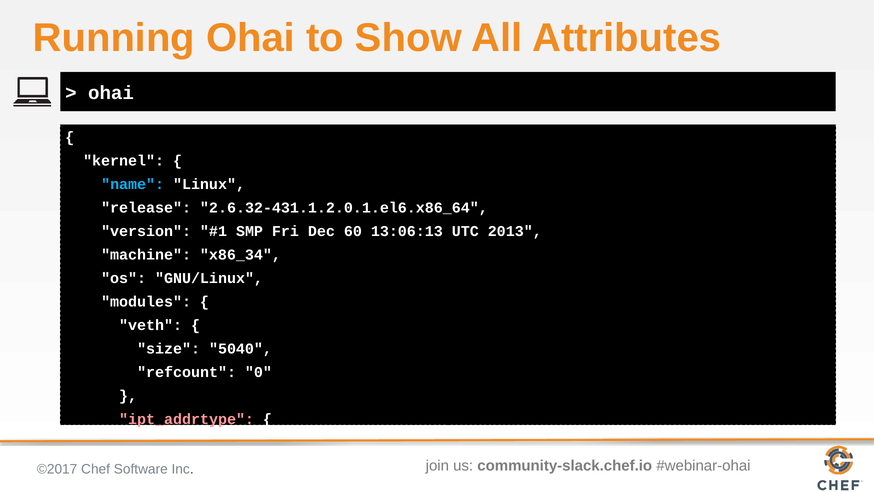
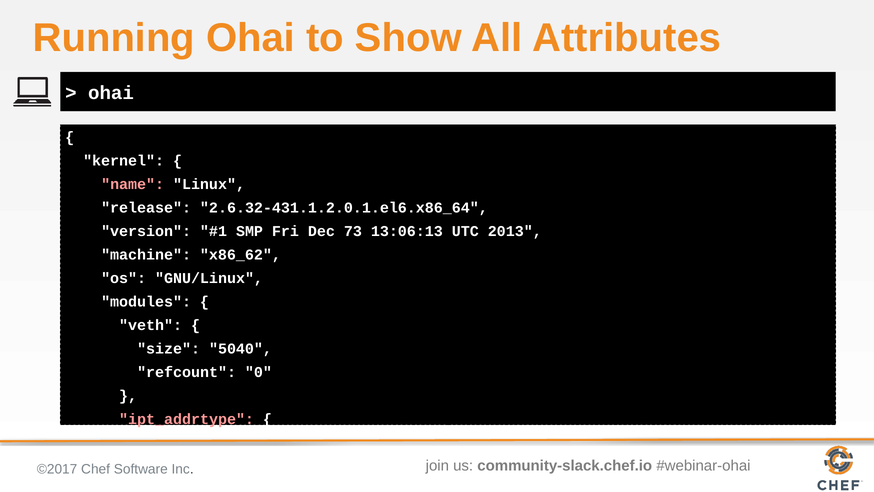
name colour: light blue -> pink
60: 60 -> 73
x86_34: x86_34 -> x86_62
